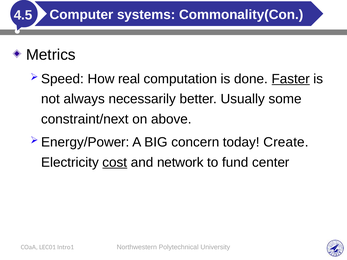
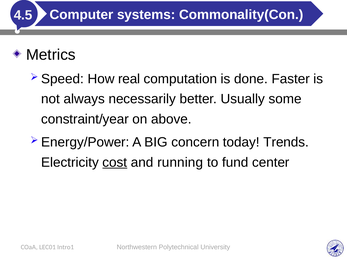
Faster underline: present -> none
constraint/next: constraint/next -> constraint/year
Create: Create -> Trends
network: network -> running
